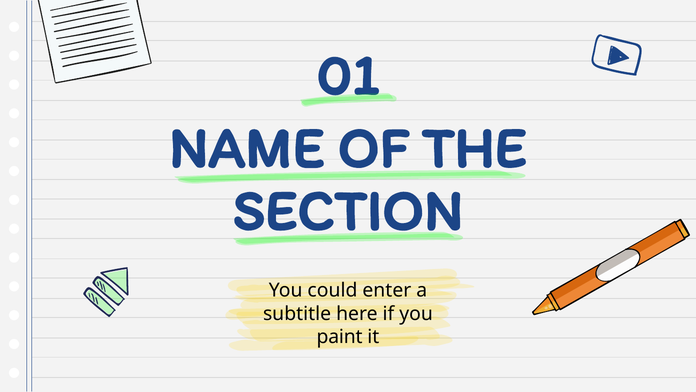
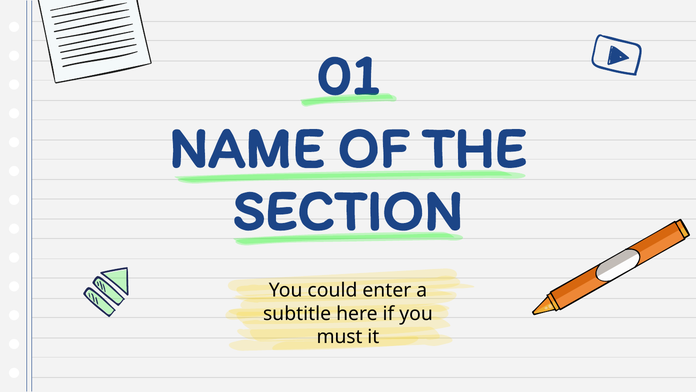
paint: paint -> must
